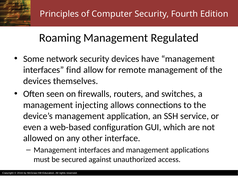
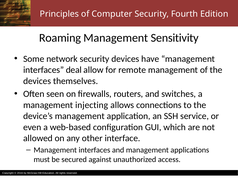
Regulated: Regulated -> Sensitivity
find: find -> deal
